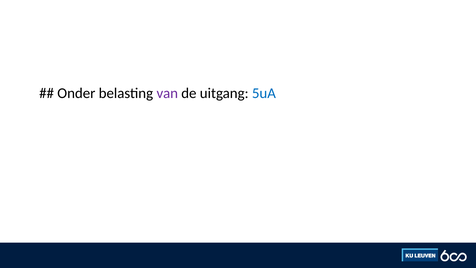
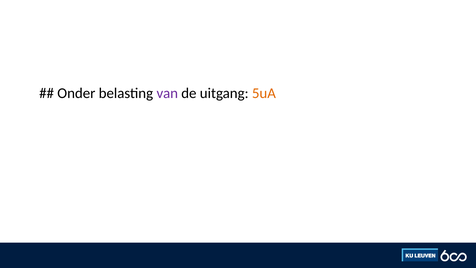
5uA colour: blue -> orange
